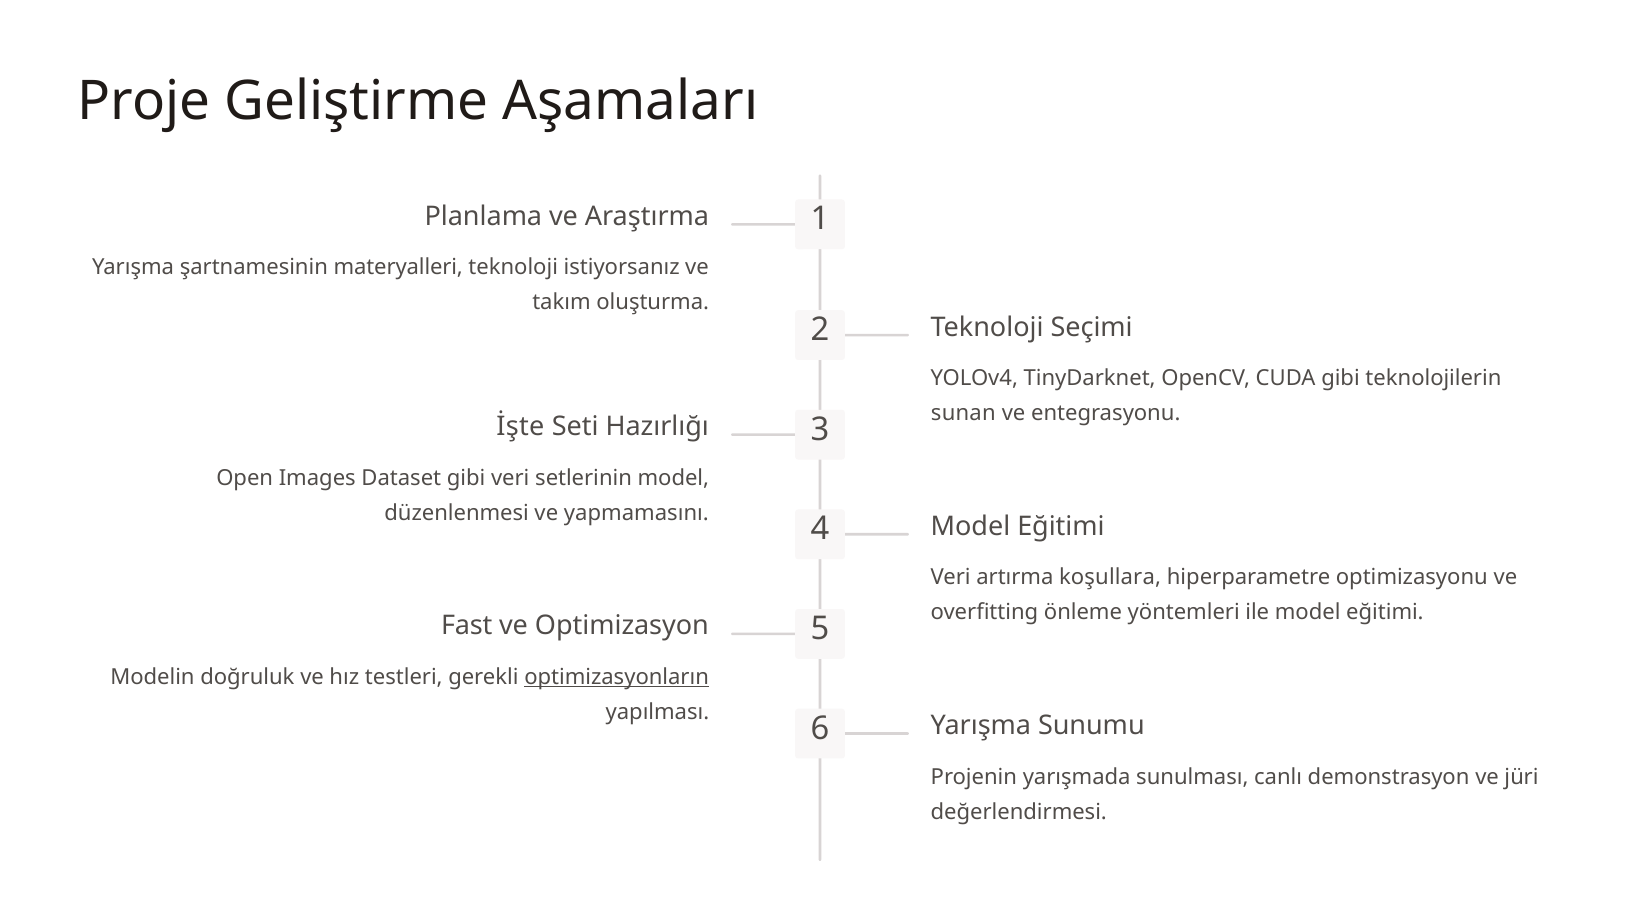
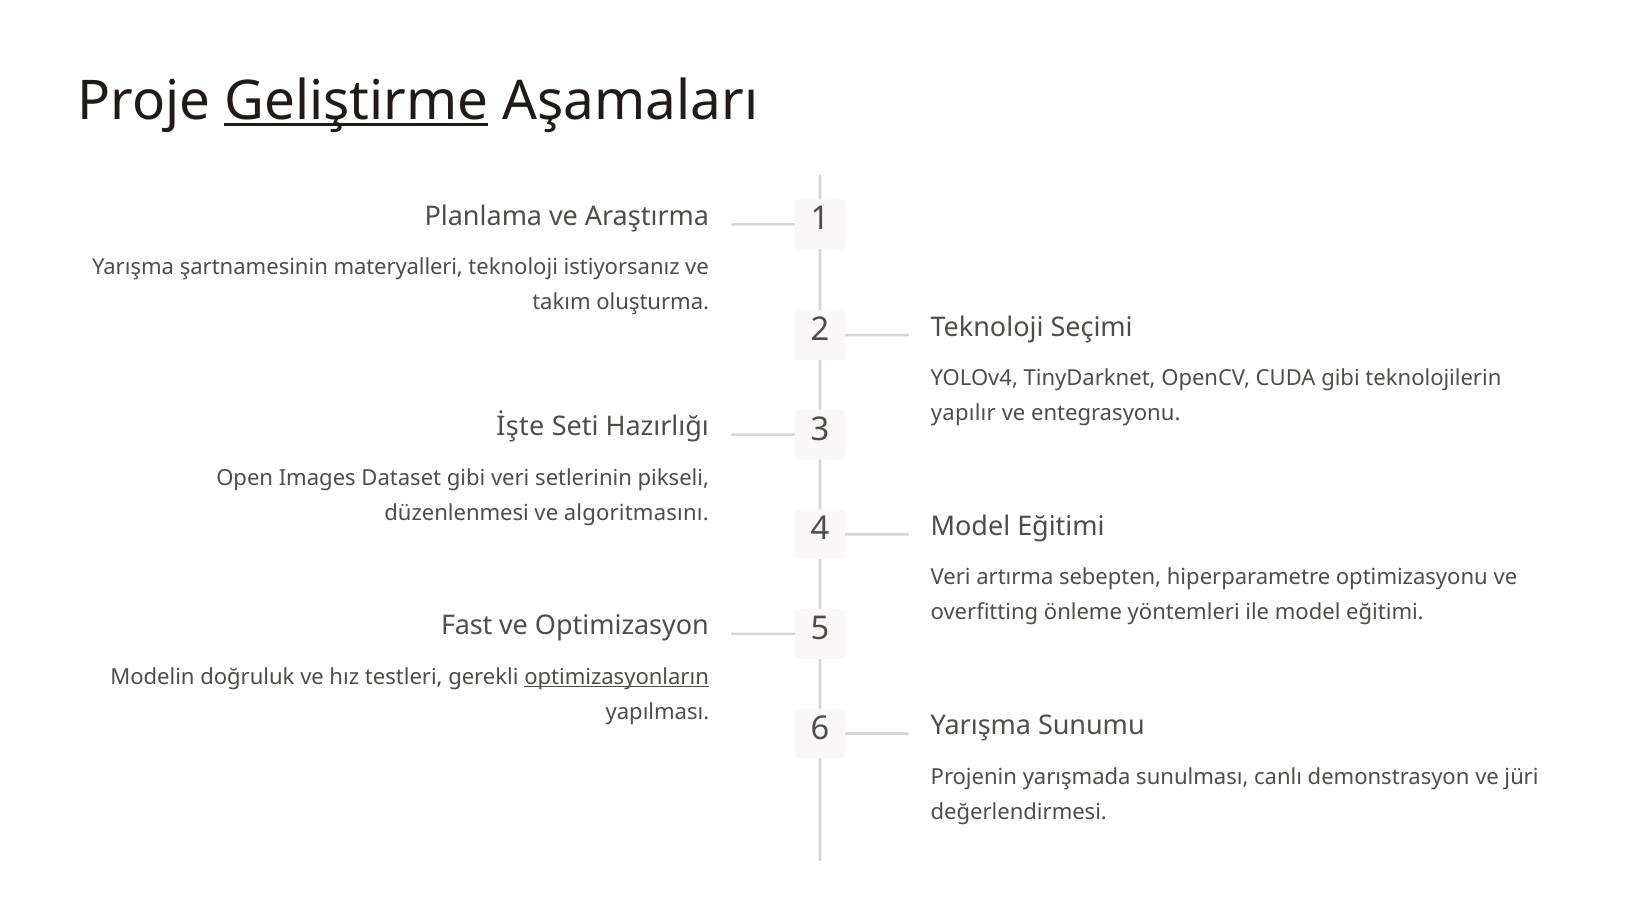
Geliştirme underline: none -> present
sunan: sunan -> yapılır
setlerinin model: model -> pikseli
yapmamasını: yapmamasını -> algoritmasını
koşullara: koşullara -> sebepten
